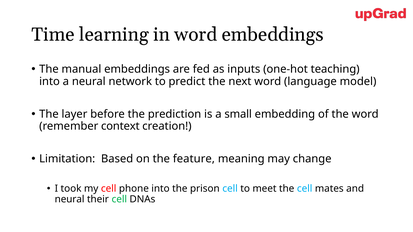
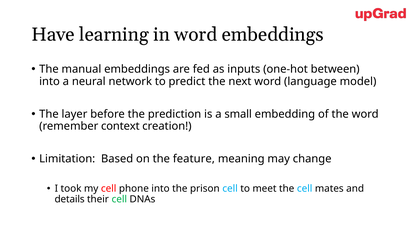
Time: Time -> Have
teaching: teaching -> between
neural at (70, 200): neural -> details
